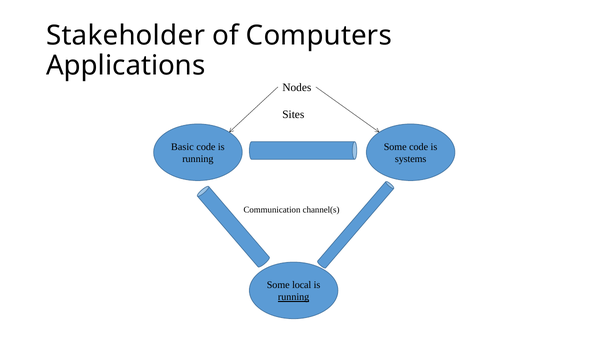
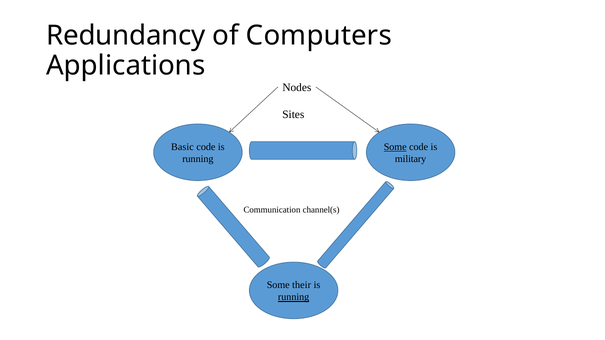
Stakeholder: Stakeholder -> Redundancy
Some at (395, 147) underline: none -> present
systems: systems -> military
local: local -> their
